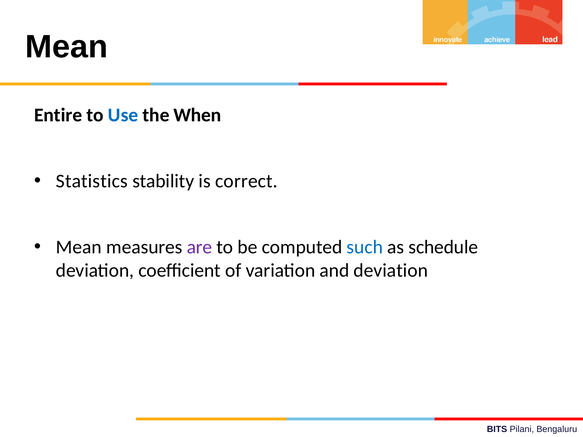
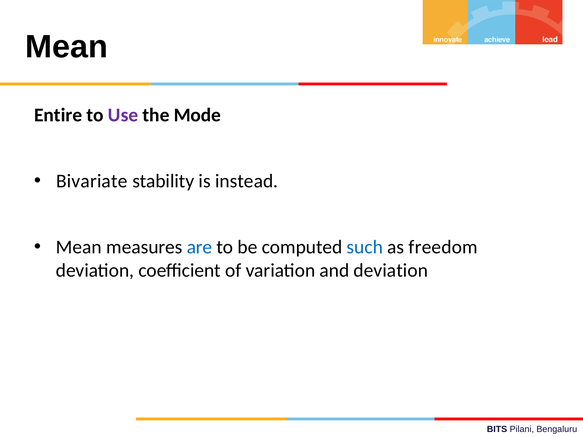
Use colour: blue -> purple
When: When -> Mode
Statistics: Statistics -> Bivariate
correct: correct -> instead
are colour: purple -> blue
schedule: schedule -> freedom
